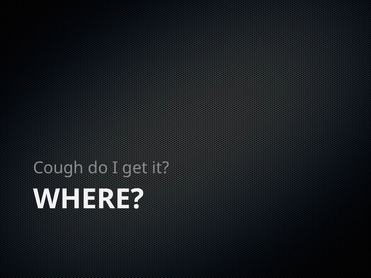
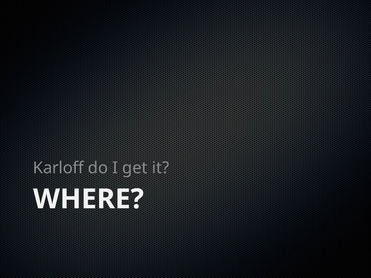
Cough: Cough -> Karloff
